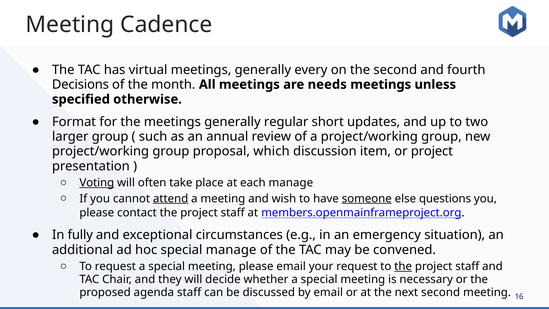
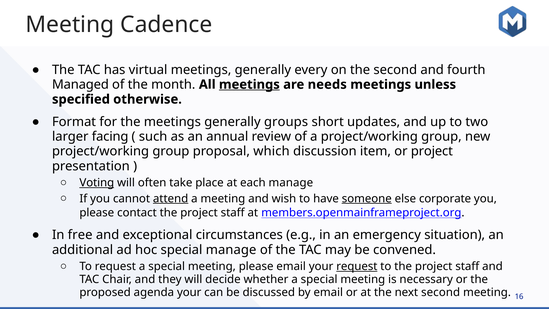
Decisions: Decisions -> Managed
meetings at (249, 84) underline: none -> present
regular: regular -> groups
larger group: group -> facing
questions: questions -> corporate
fully: fully -> free
request at (357, 266) underline: none -> present
the at (403, 266) underline: present -> none
agenda staff: staff -> your
